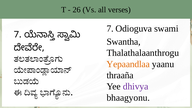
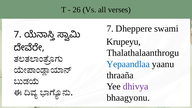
Odioguva: Odioguva -> Dheppere
Swantha: Swantha -> Krupeyu
Yepaandlaa colour: orange -> blue
